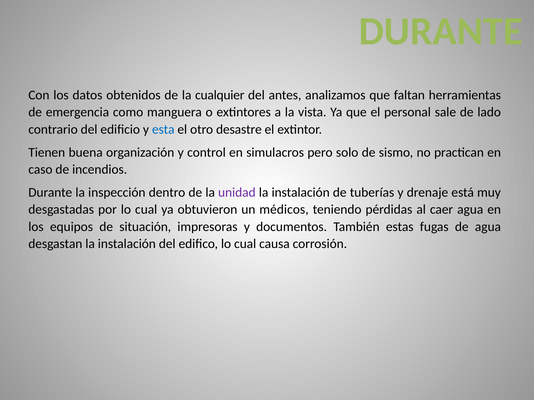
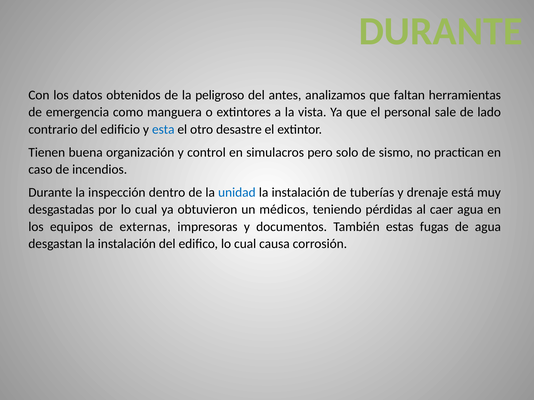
cualquier: cualquier -> peligroso
unidad colour: purple -> blue
situación: situación -> externas
